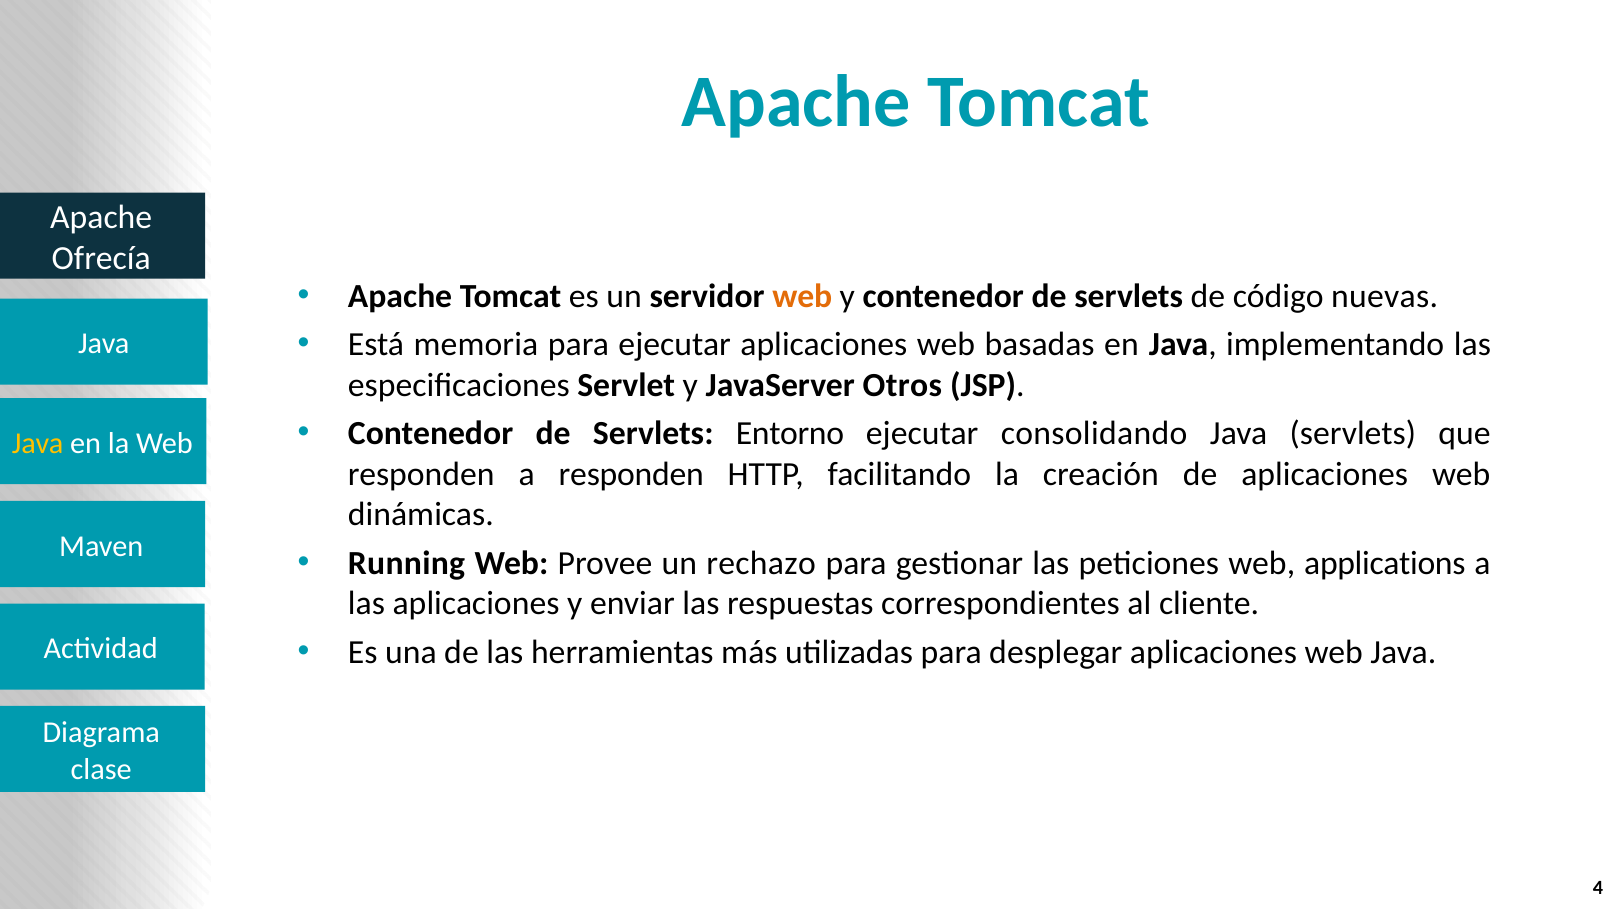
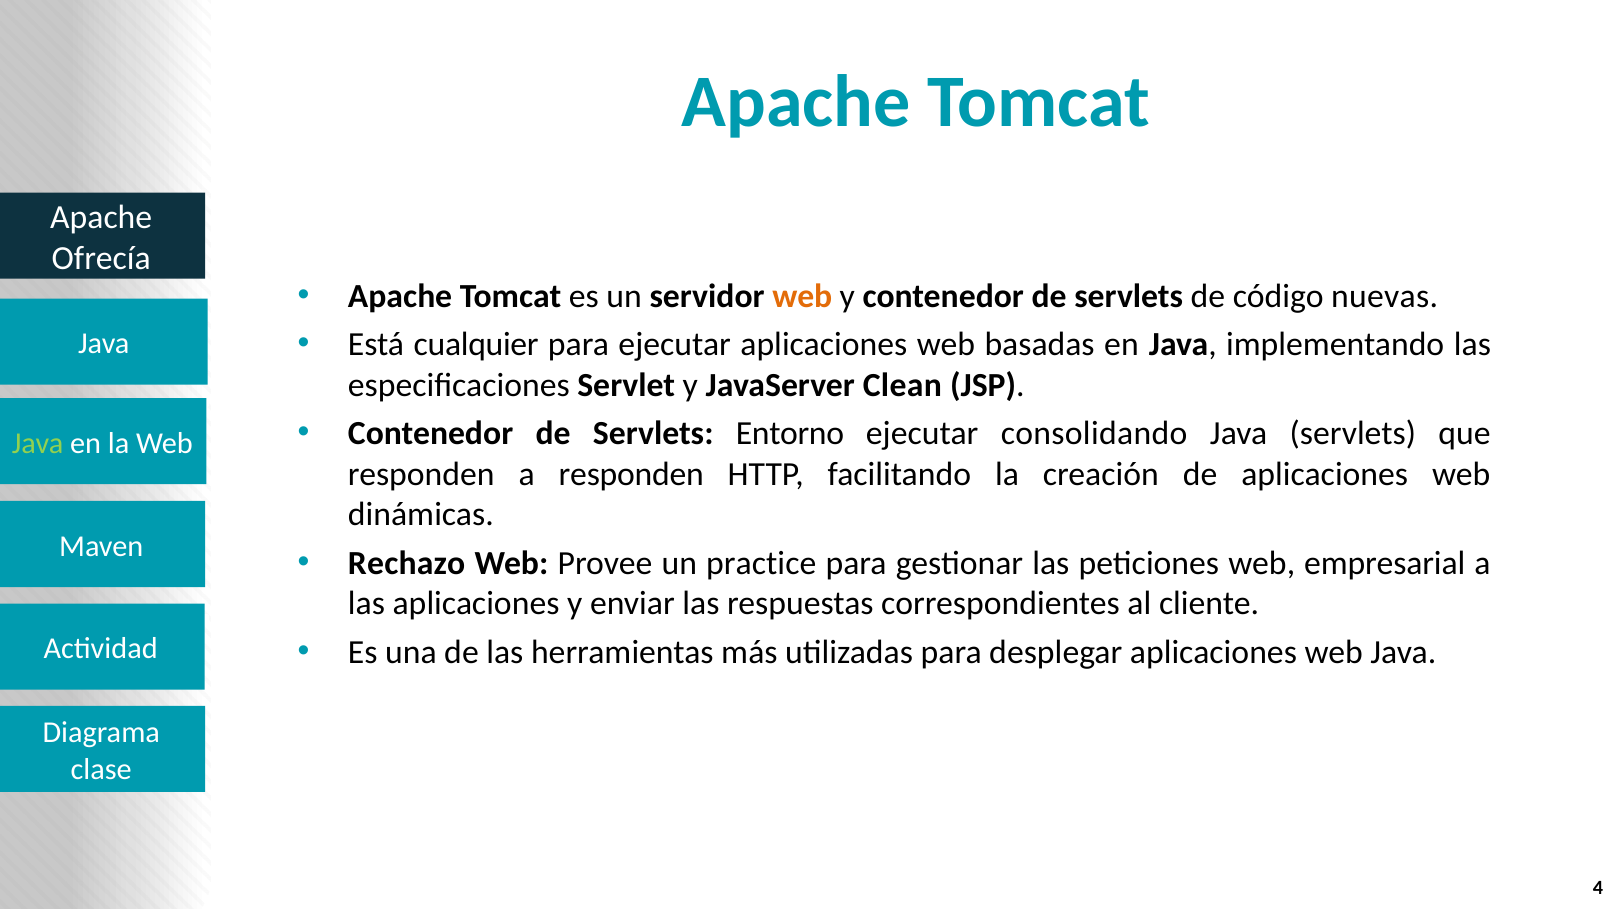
memoria: memoria -> cualquier
Otros: Otros -> Clean
Java at (38, 443) colour: yellow -> light green
Running: Running -> Rechazo
rechazo: rechazo -> practice
applications: applications -> empresarial
